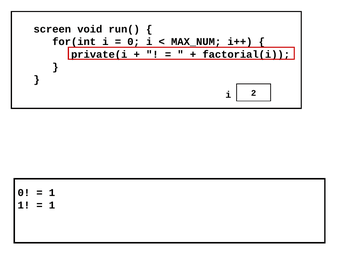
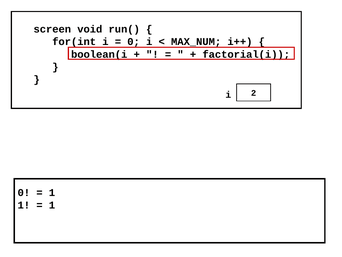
private(i: private(i -> boolean(i
